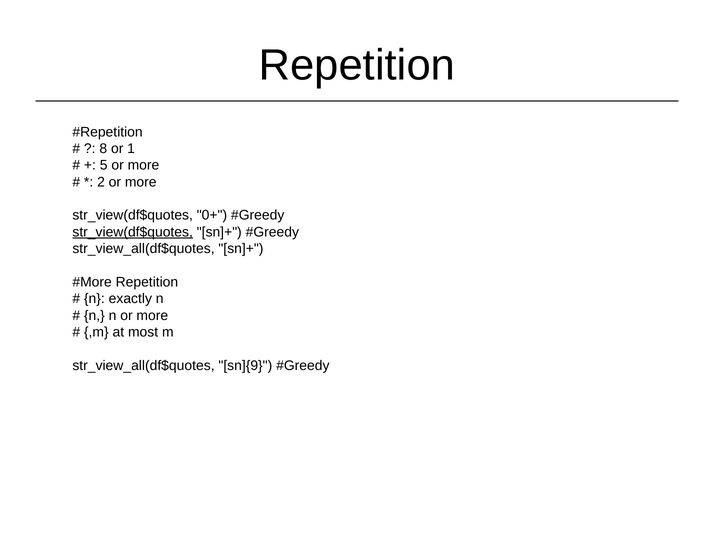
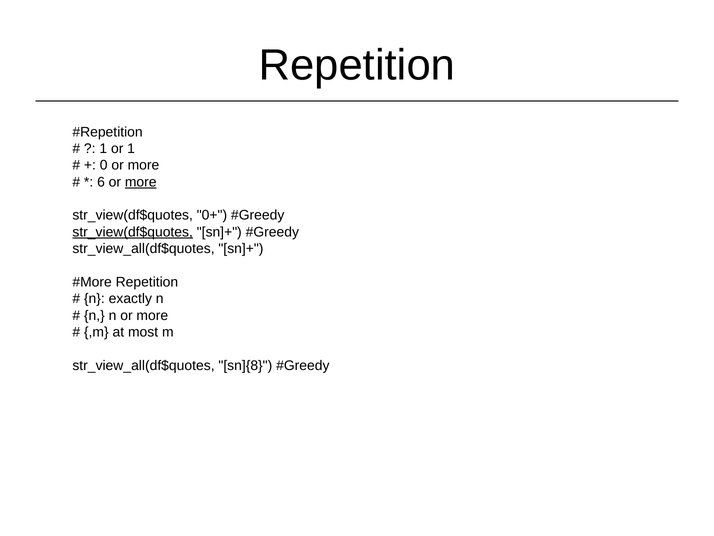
8 at (103, 148): 8 -> 1
5: 5 -> 0
2: 2 -> 6
more at (141, 182) underline: none -> present
sn]{9: sn]{9 -> sn]{8
